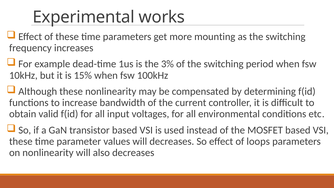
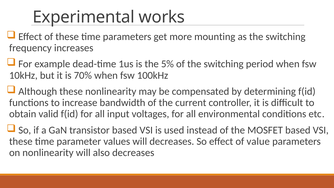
3%: 3% -> 5%
15%: 15% -> 70%
loops: loops -> value
